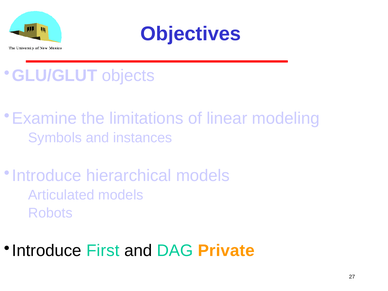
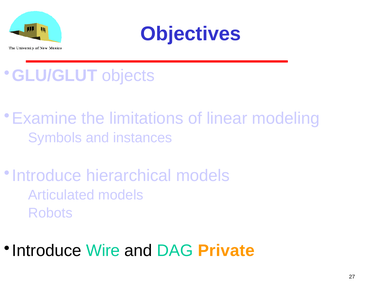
First: First -> Wire
